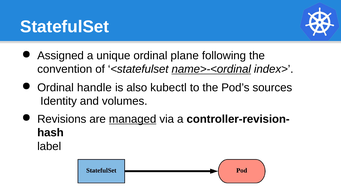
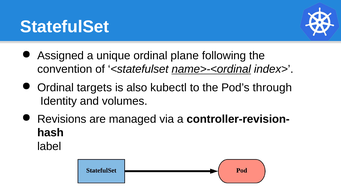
handle: handle -> targets
sources: sources -> through
managed underline: present -> none
